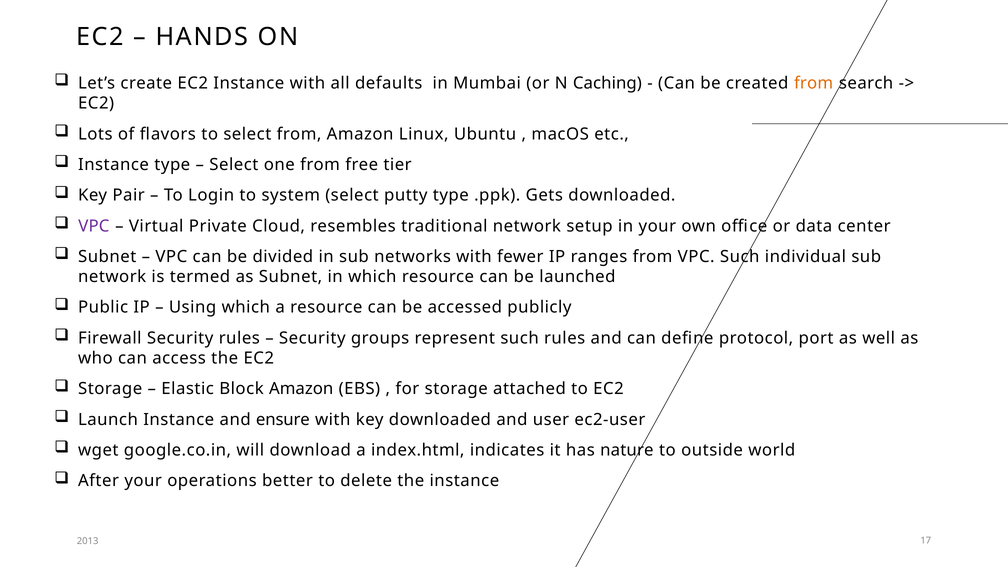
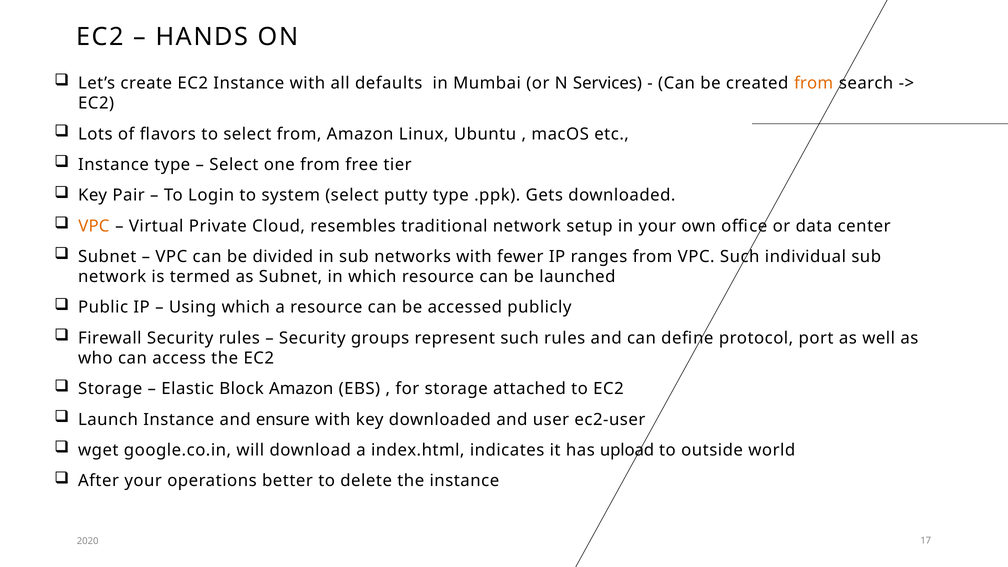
Caching: Caching -> Services
VPC at (94, 226) colour: purple -> orange
nature: nature -> upload
2013: 2013 -> 2020
